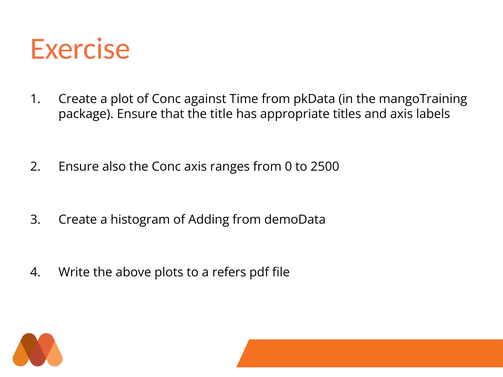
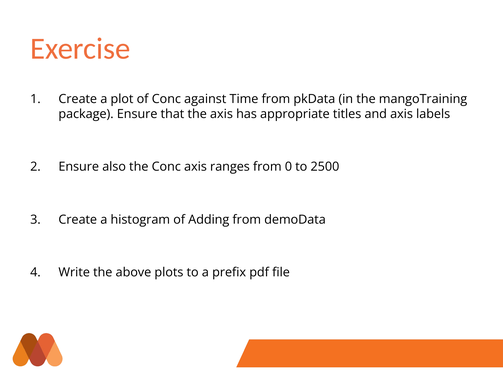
the title: title -> axis
refers: refers -> prefix
